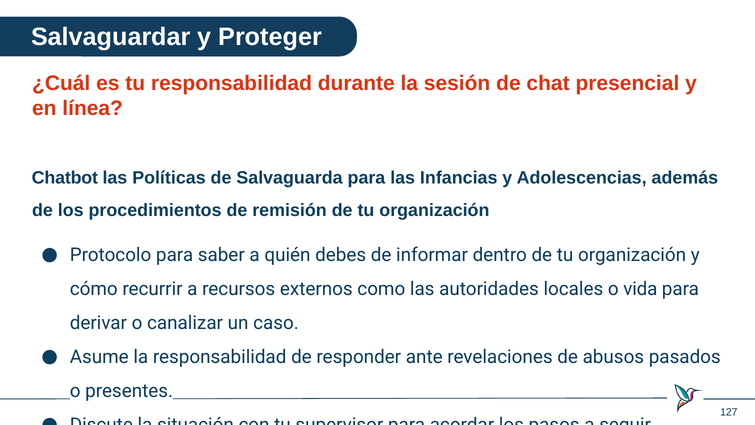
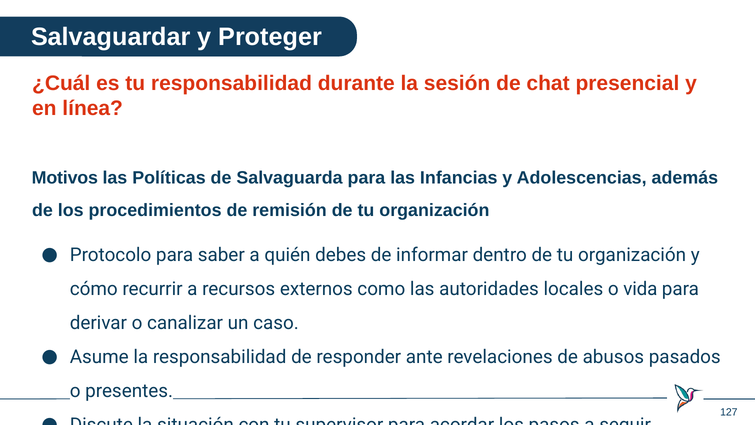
Chatbot: Chatbot -> Motivos
